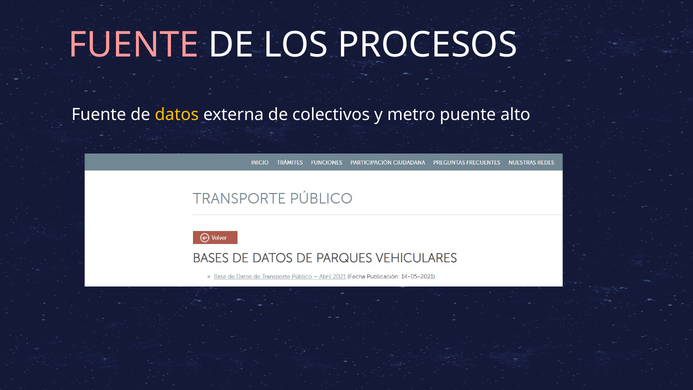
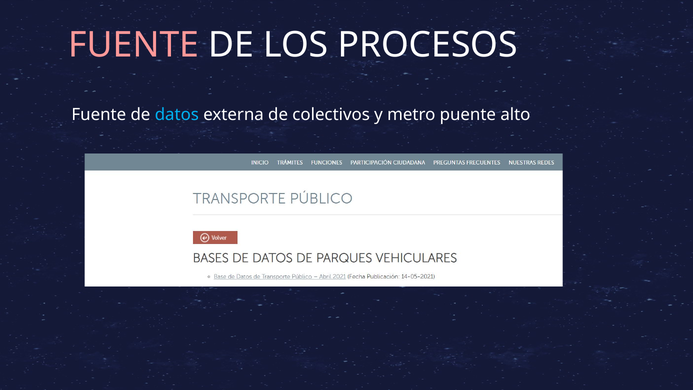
datos colour: yellow -> light blue
